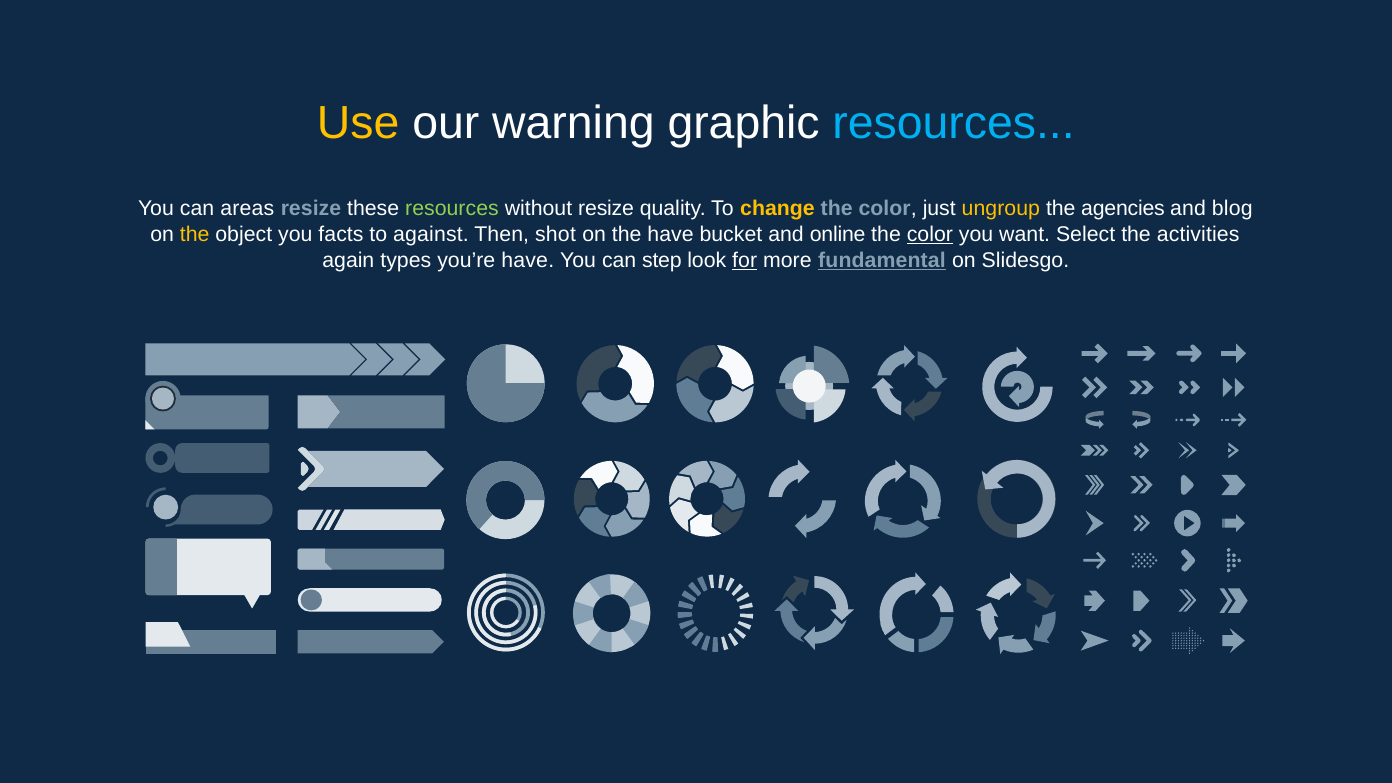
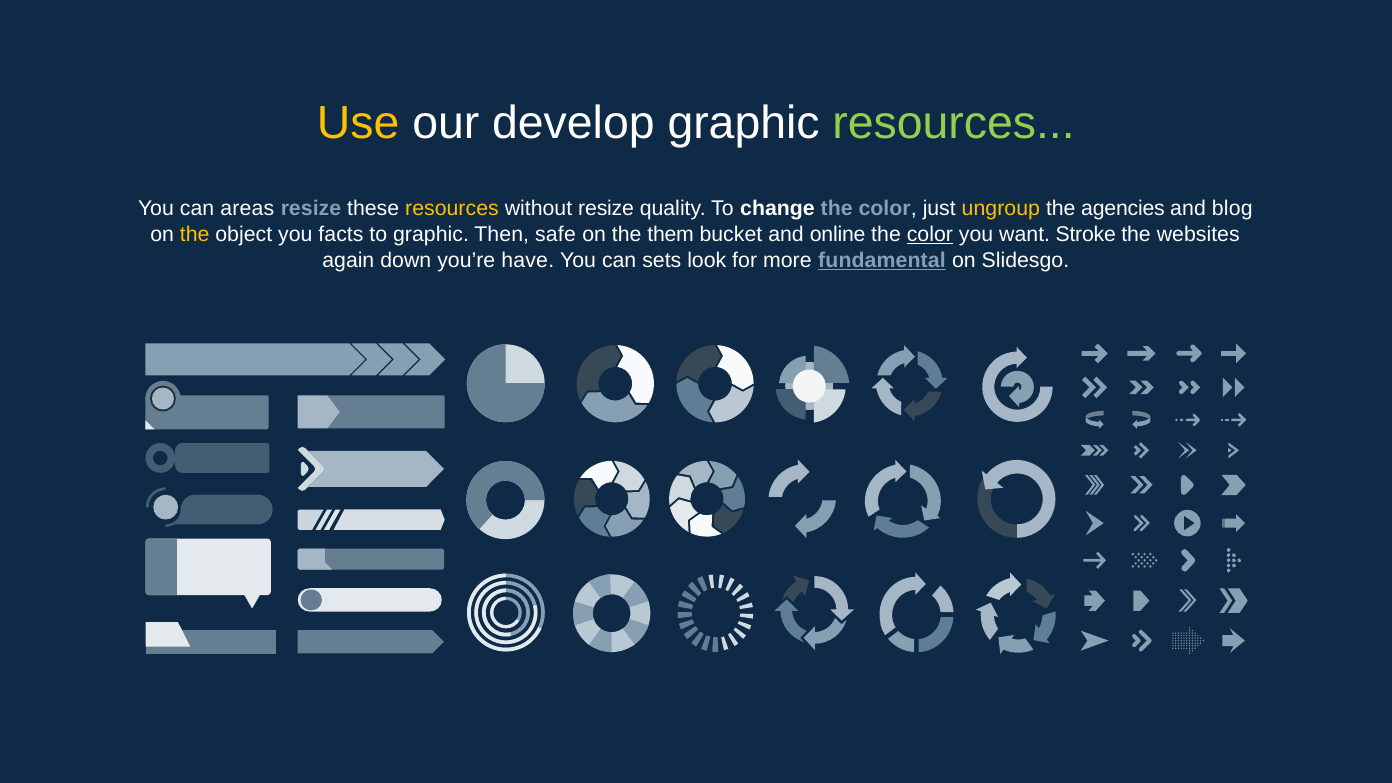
warning: warning -> develop
resources at (954, 123) colour: light blue -> light green
resources at (452, 209) colour: light green -> yellow
change colour: yellow -> white
to against: against -> graphic
shot: shot -> safe
the have: have -> them
Select: Select -> Stroke
activities: activities -> websites
types: types -> down
step: step -> sets
for underline: present -> none
